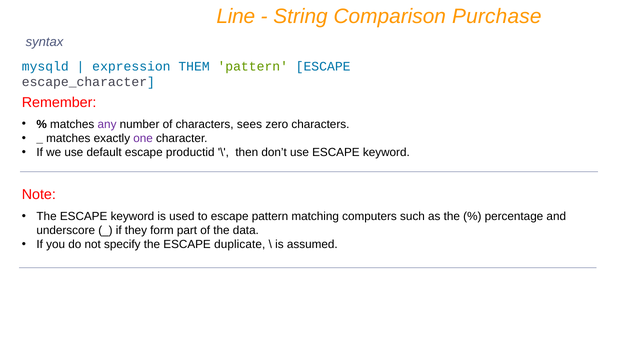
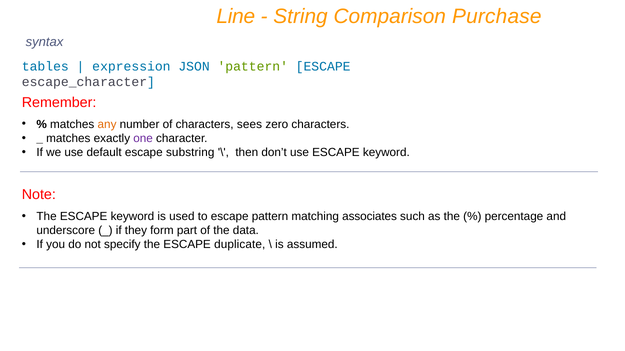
mysqld: mysqld -> tables
THEM: THEM -> JSON
any colour: purple -> orange
productid: productid -> substring
computers: computers -> associates
